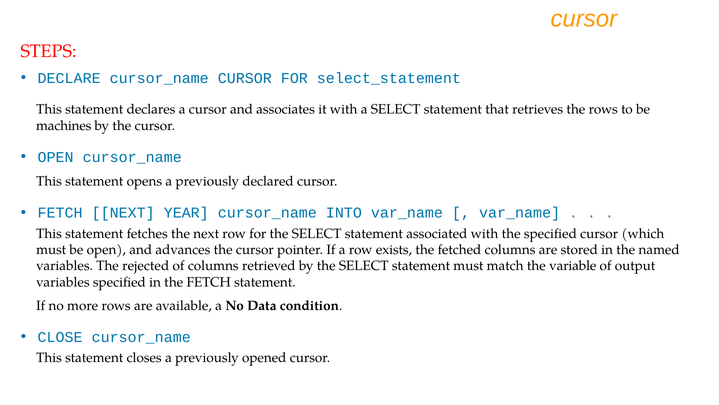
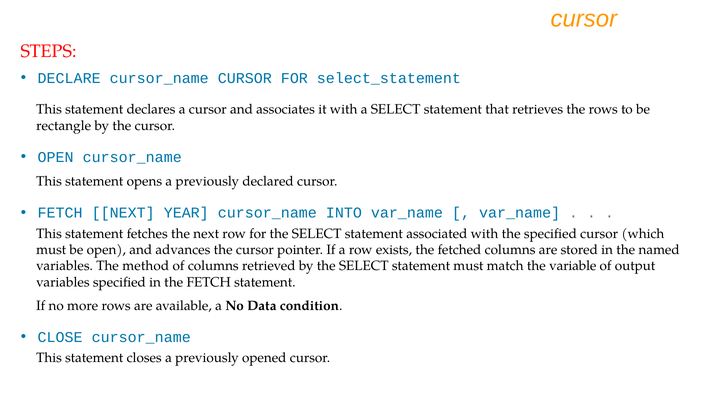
machines: machines -> rectangle
rejected: rejected -> method
